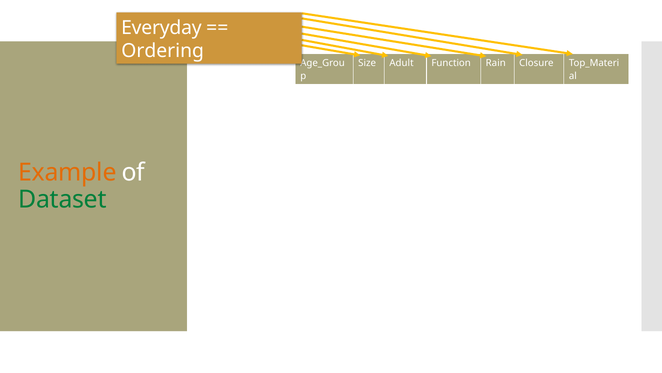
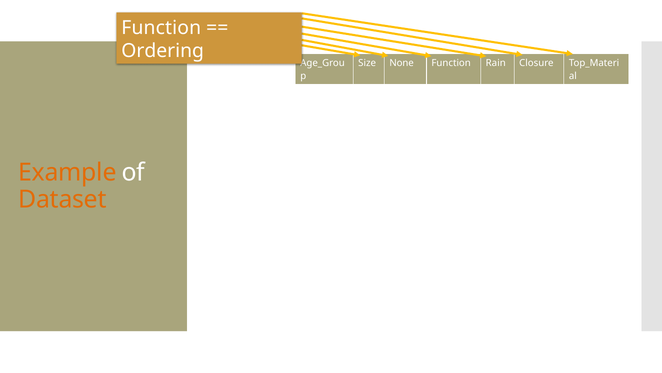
Everyday at (161, 28): Everyday -> Function
Adult: Adult -> None
Dataset colour: green -> orange
